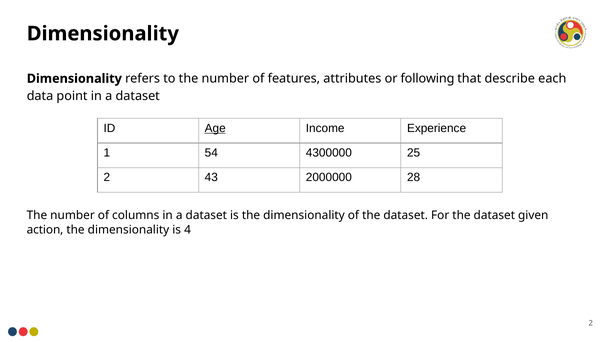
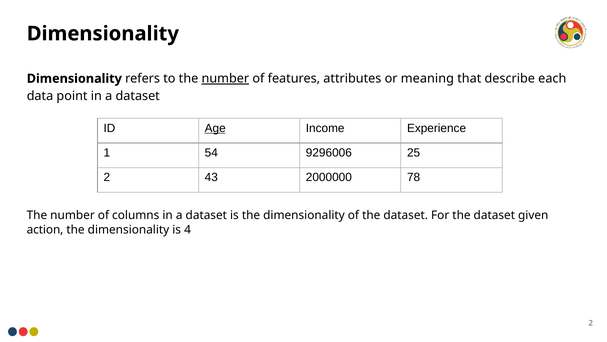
number at (225, 78) underline: none -> present
following: following -> meaning
4300000: 4300000 -> 9296006
28: 28 -> 78
